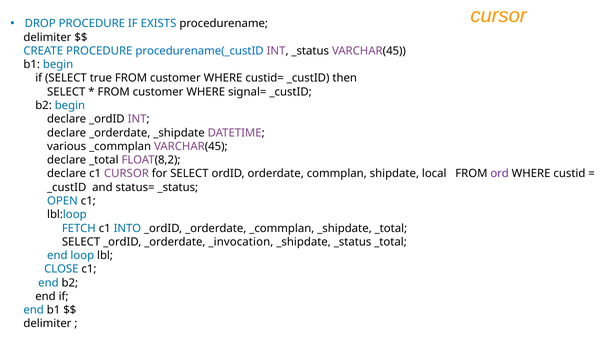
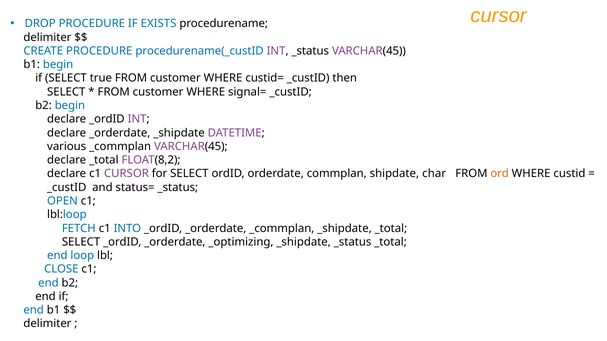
local: local -> char
ord colour: purple -> orange
_invocation: _invocation -> _optimizing
